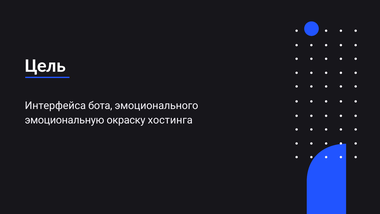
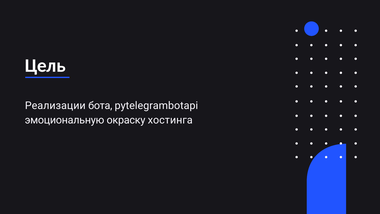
Интерфейса: Интерфейса -> Реализации
эмоционального: эмоционального -> pytelegrambotapi
